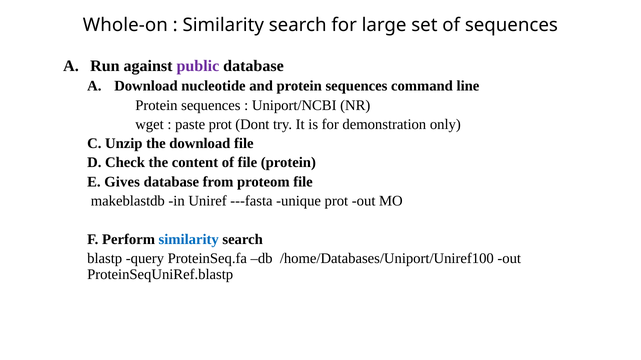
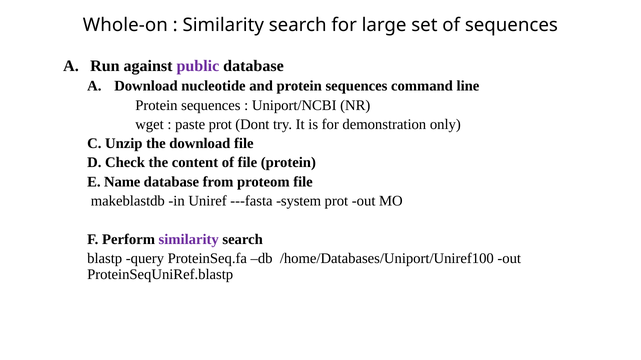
Gives: Gives -> Name
unique: unique -> system
similarity at (189, 240) colour: blue -> purple
